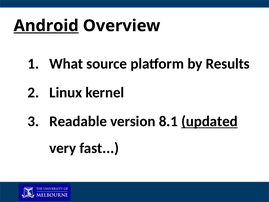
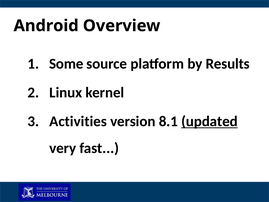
Android underline: present -> none
What: What -> Some
Readable: Readable -> Activities
